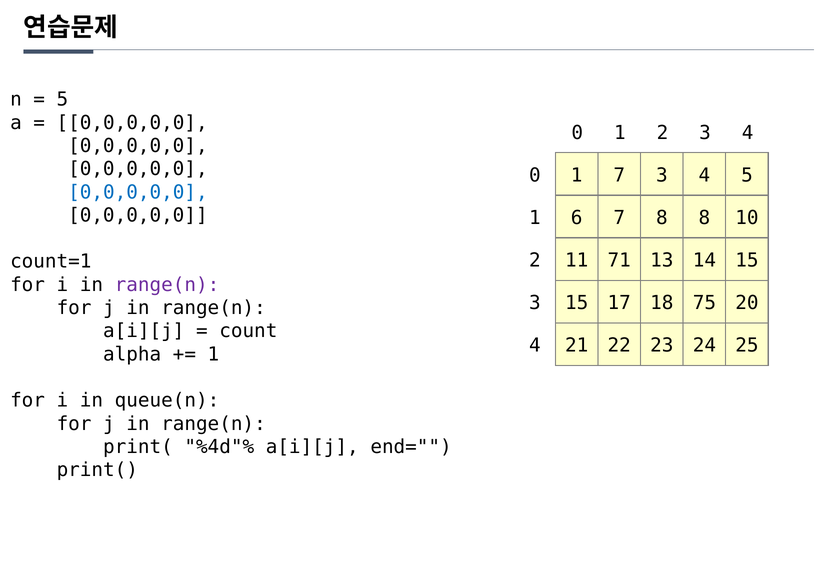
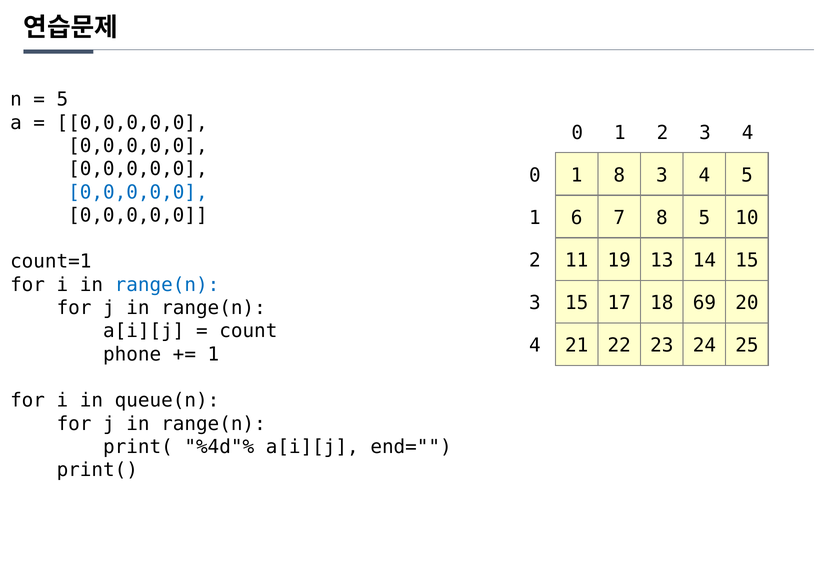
1 7: 7 -> 8
8 8: 8 -> 5
71: 71 -> 19
range(n at (167, 285) colour: purple -> blue
75: 75 -> 69
alpha: alpha -> phone
